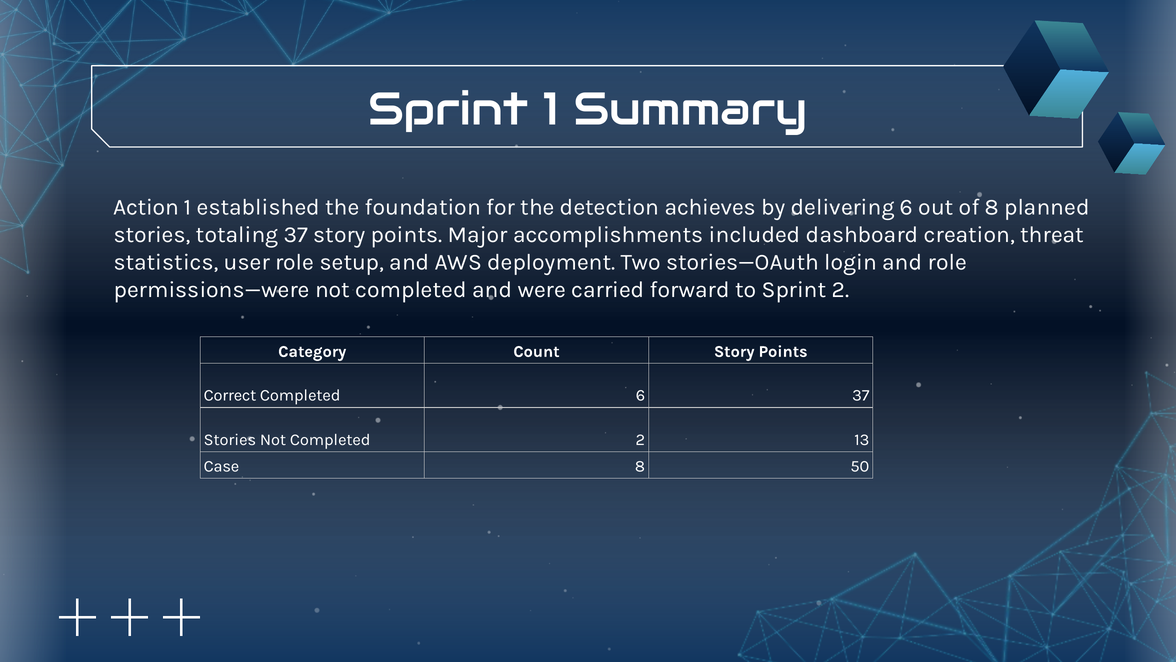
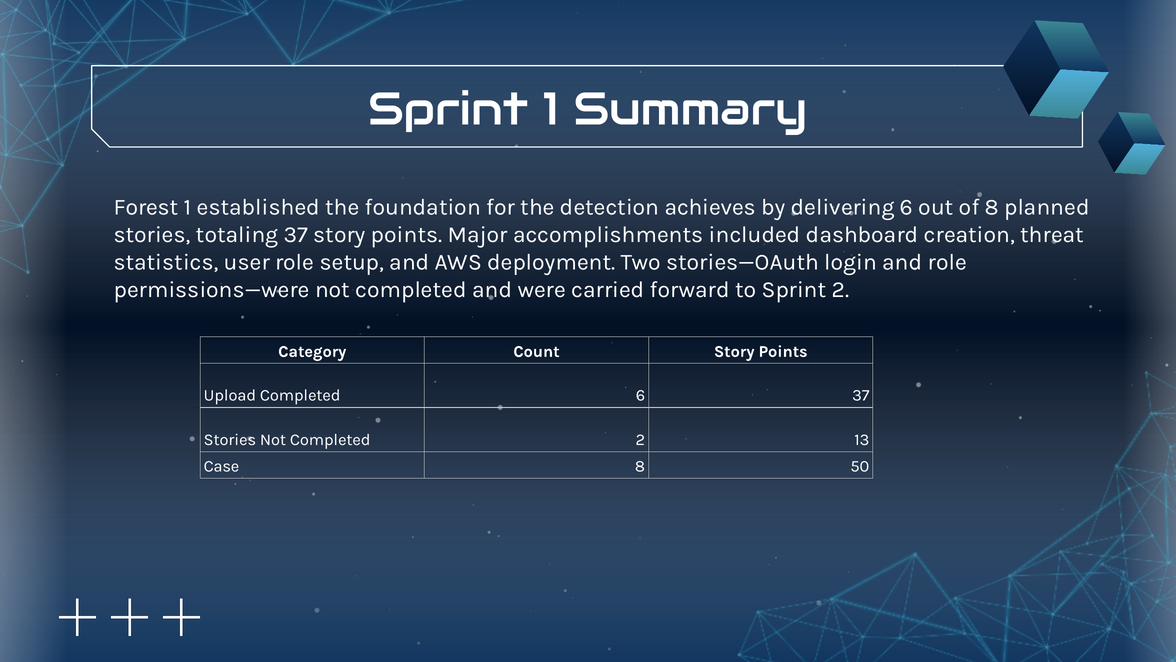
Action: Action -> Forest
Correct: Correct -> Upload
